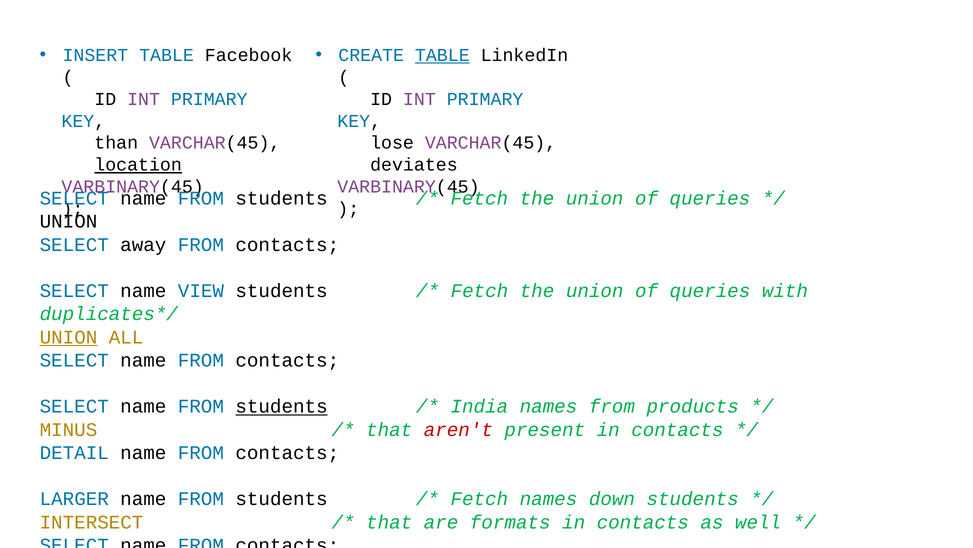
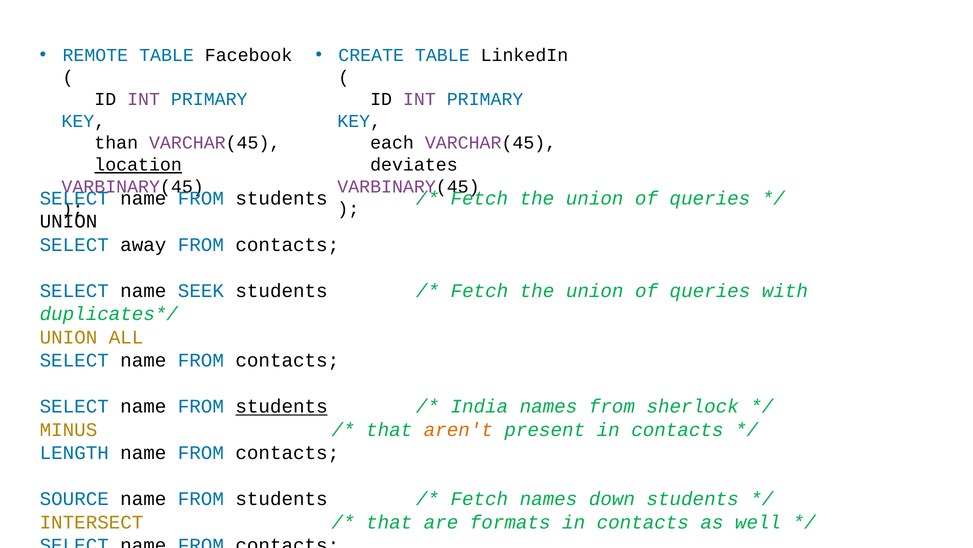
INSERT: INSERT -> REMOTE
TABLE at (442, 55) underline: present -> none
lose: lose -> each
VIEW: VIEW -> SEEK
UNION at (69, 337) underline: present -> none
products: products -> sherlock
aren't colour: red -> orange
DETAIL: DETAIL -> LENGTH
LARGER: LARGER -> SOURCE
